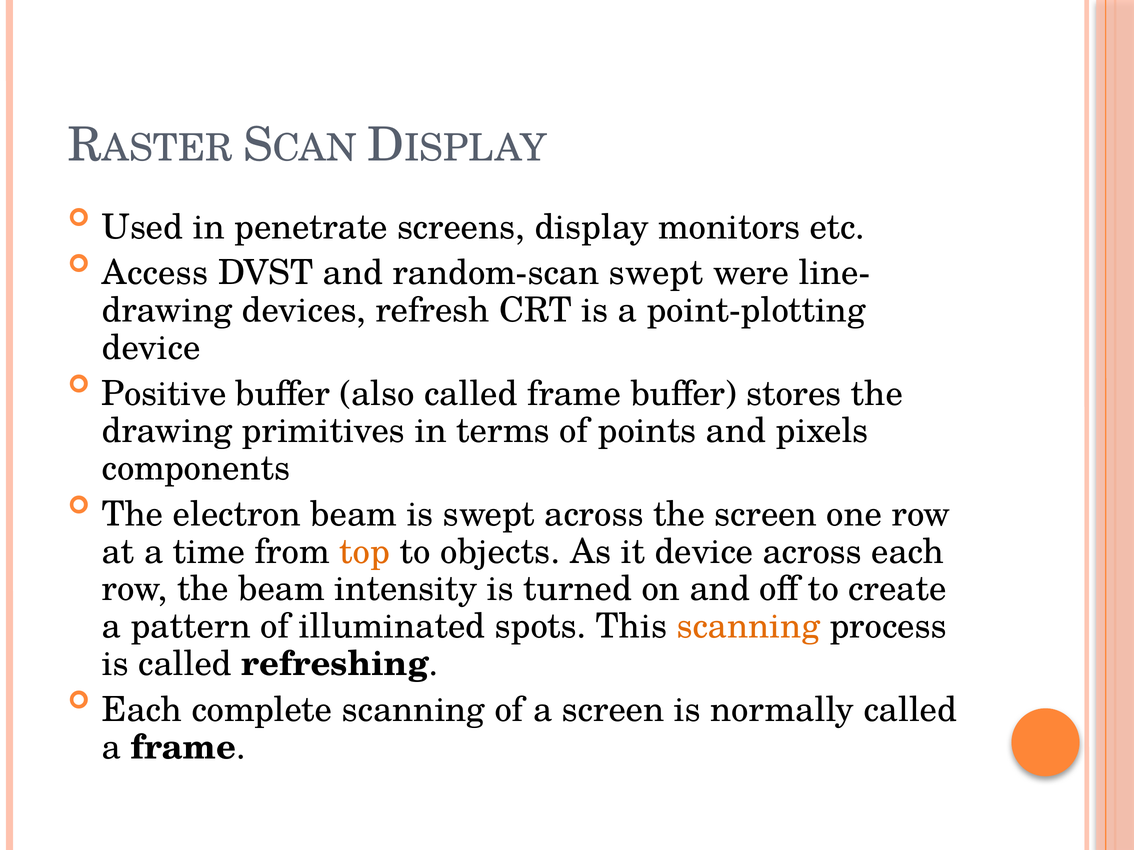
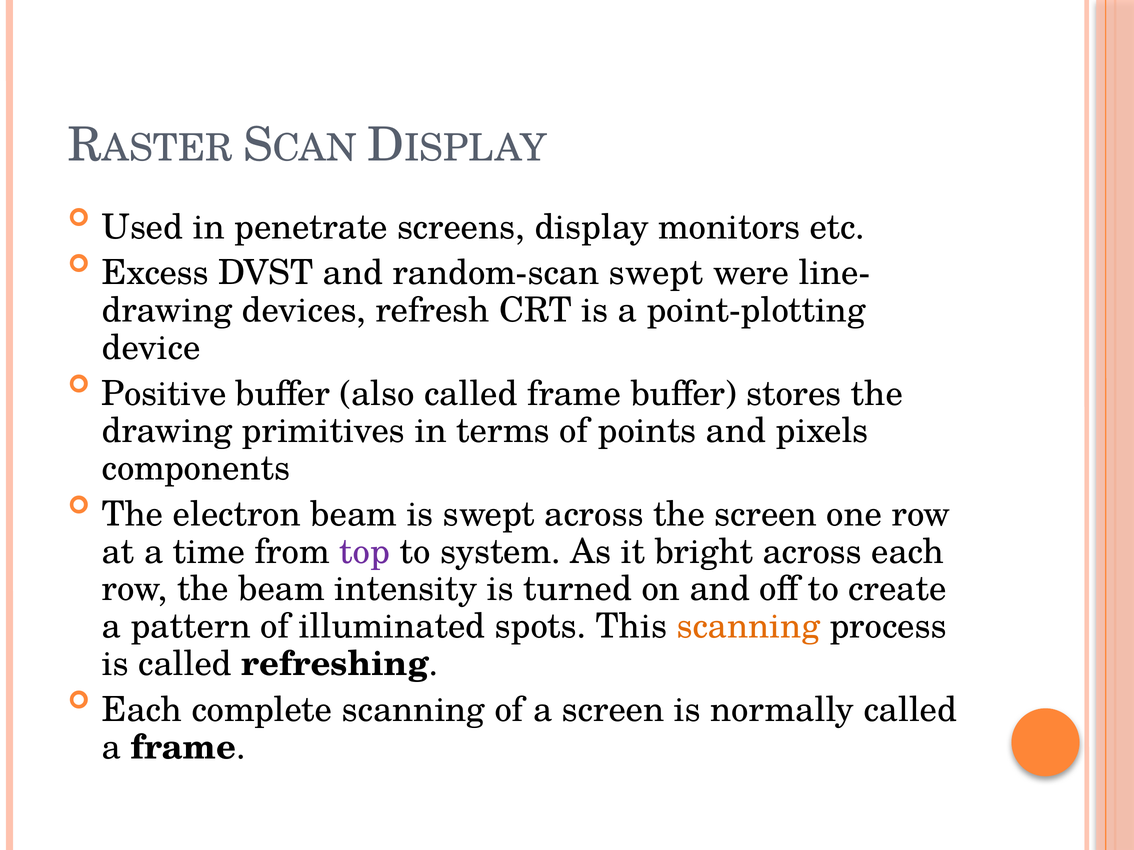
Access: Access -> Excess
top colour: orange -> purple
objects: objects -> system
it device: device -> bright
